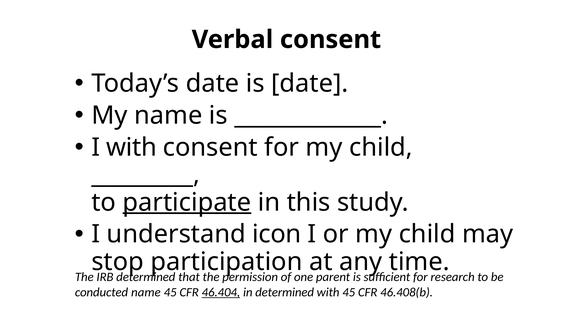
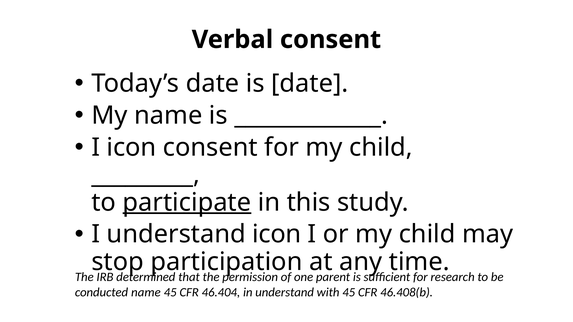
I with: with -> icon
46.404 underline: present -> none
in determined: determined -> understand
